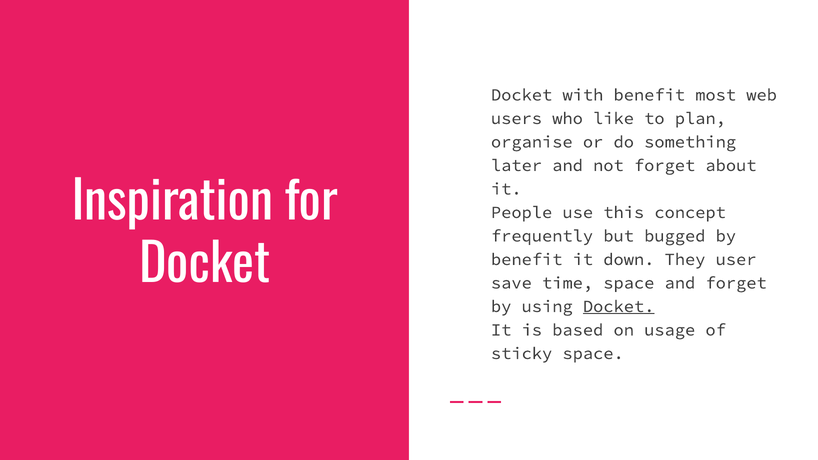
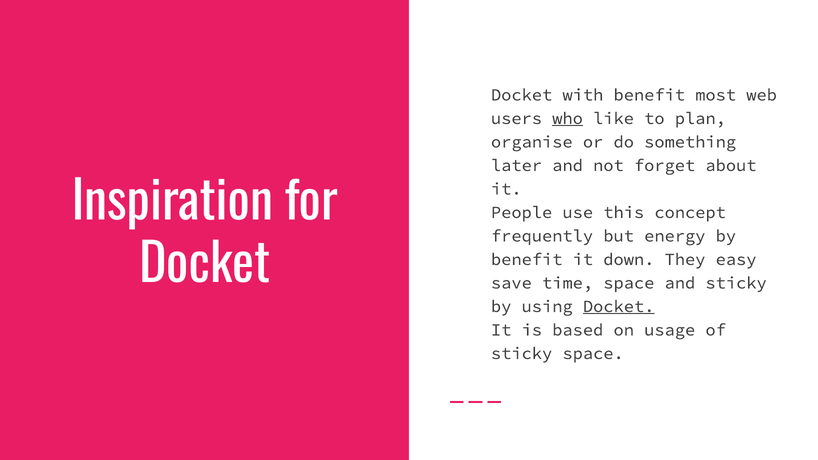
who underline: none -> present
bugged: bugged -> energy
user: user -> easy
and forget: forget -> sticky
